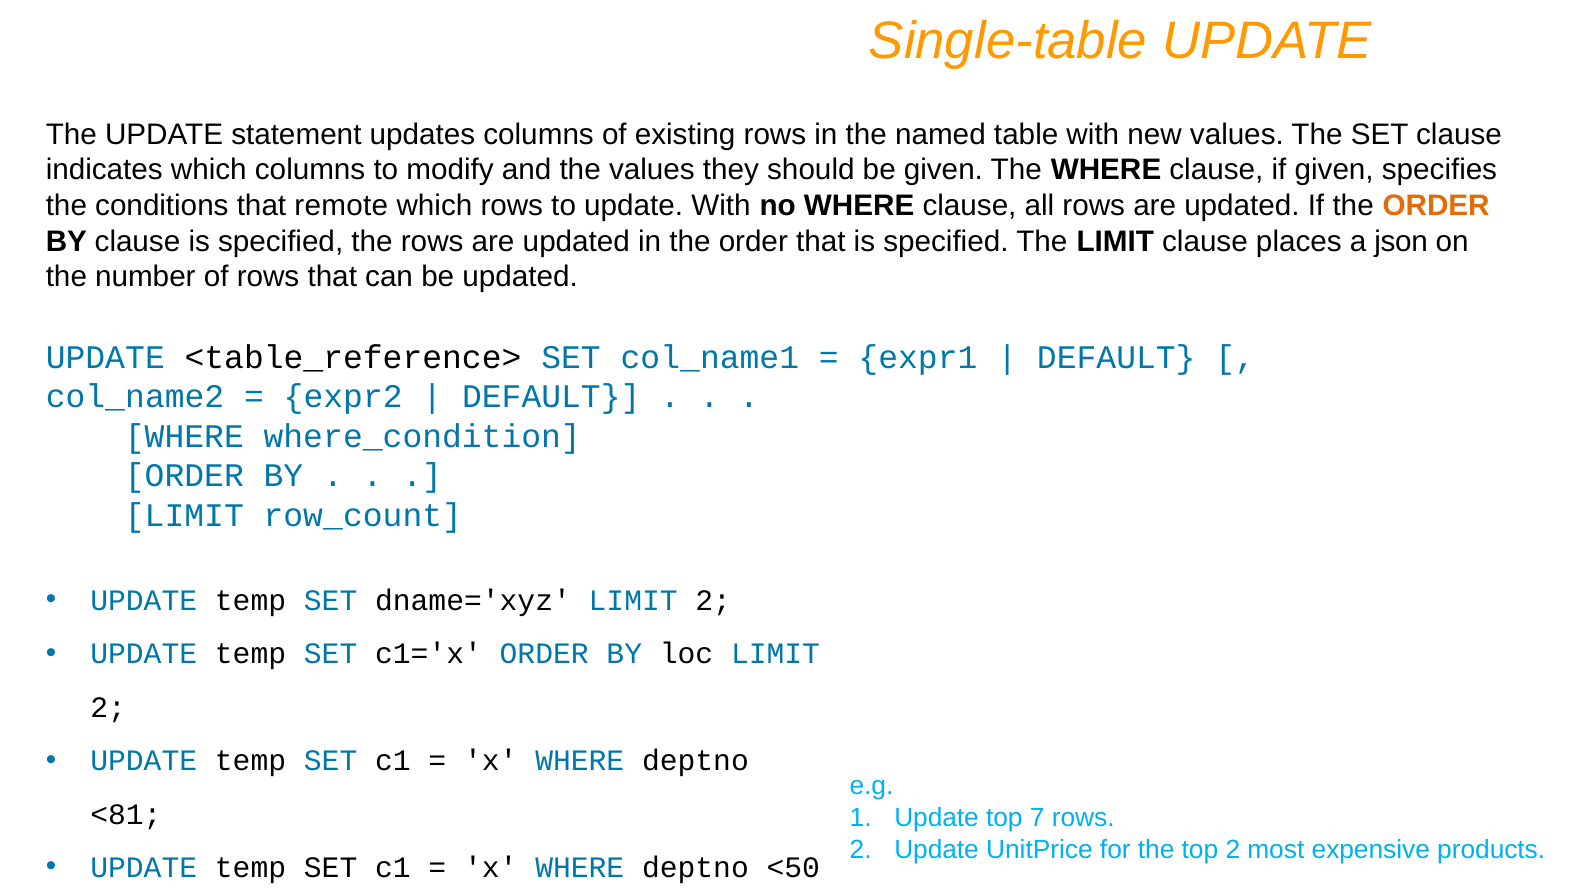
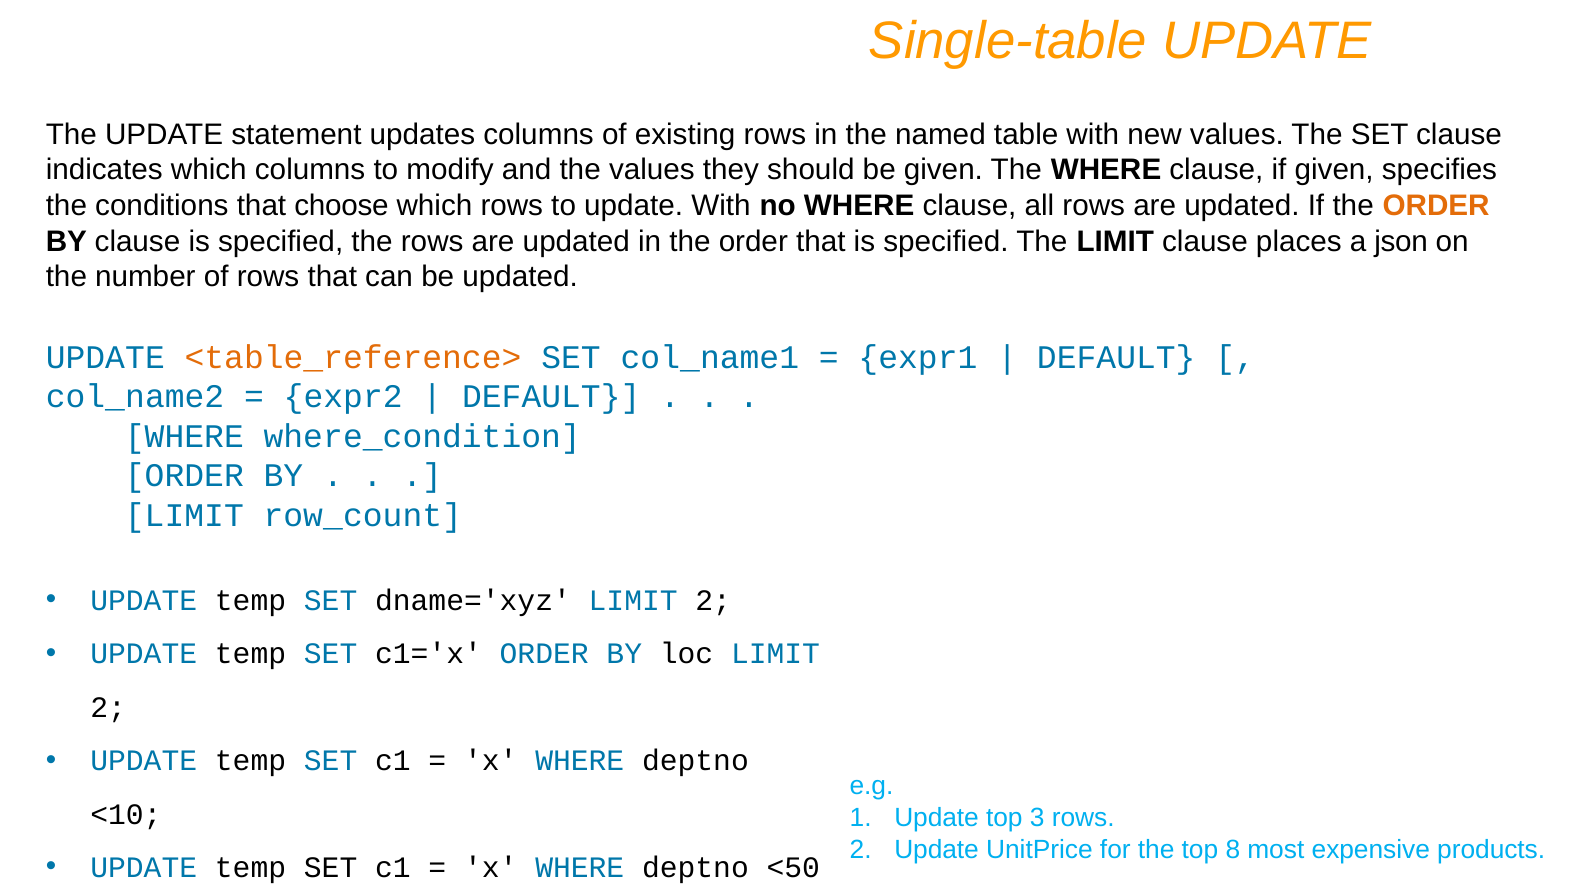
remote: remote -> choose
<table_reference> colour: black -> orange
<81: <81 -> <10
7: 7 -> 3
top 2: 2 -> 8
